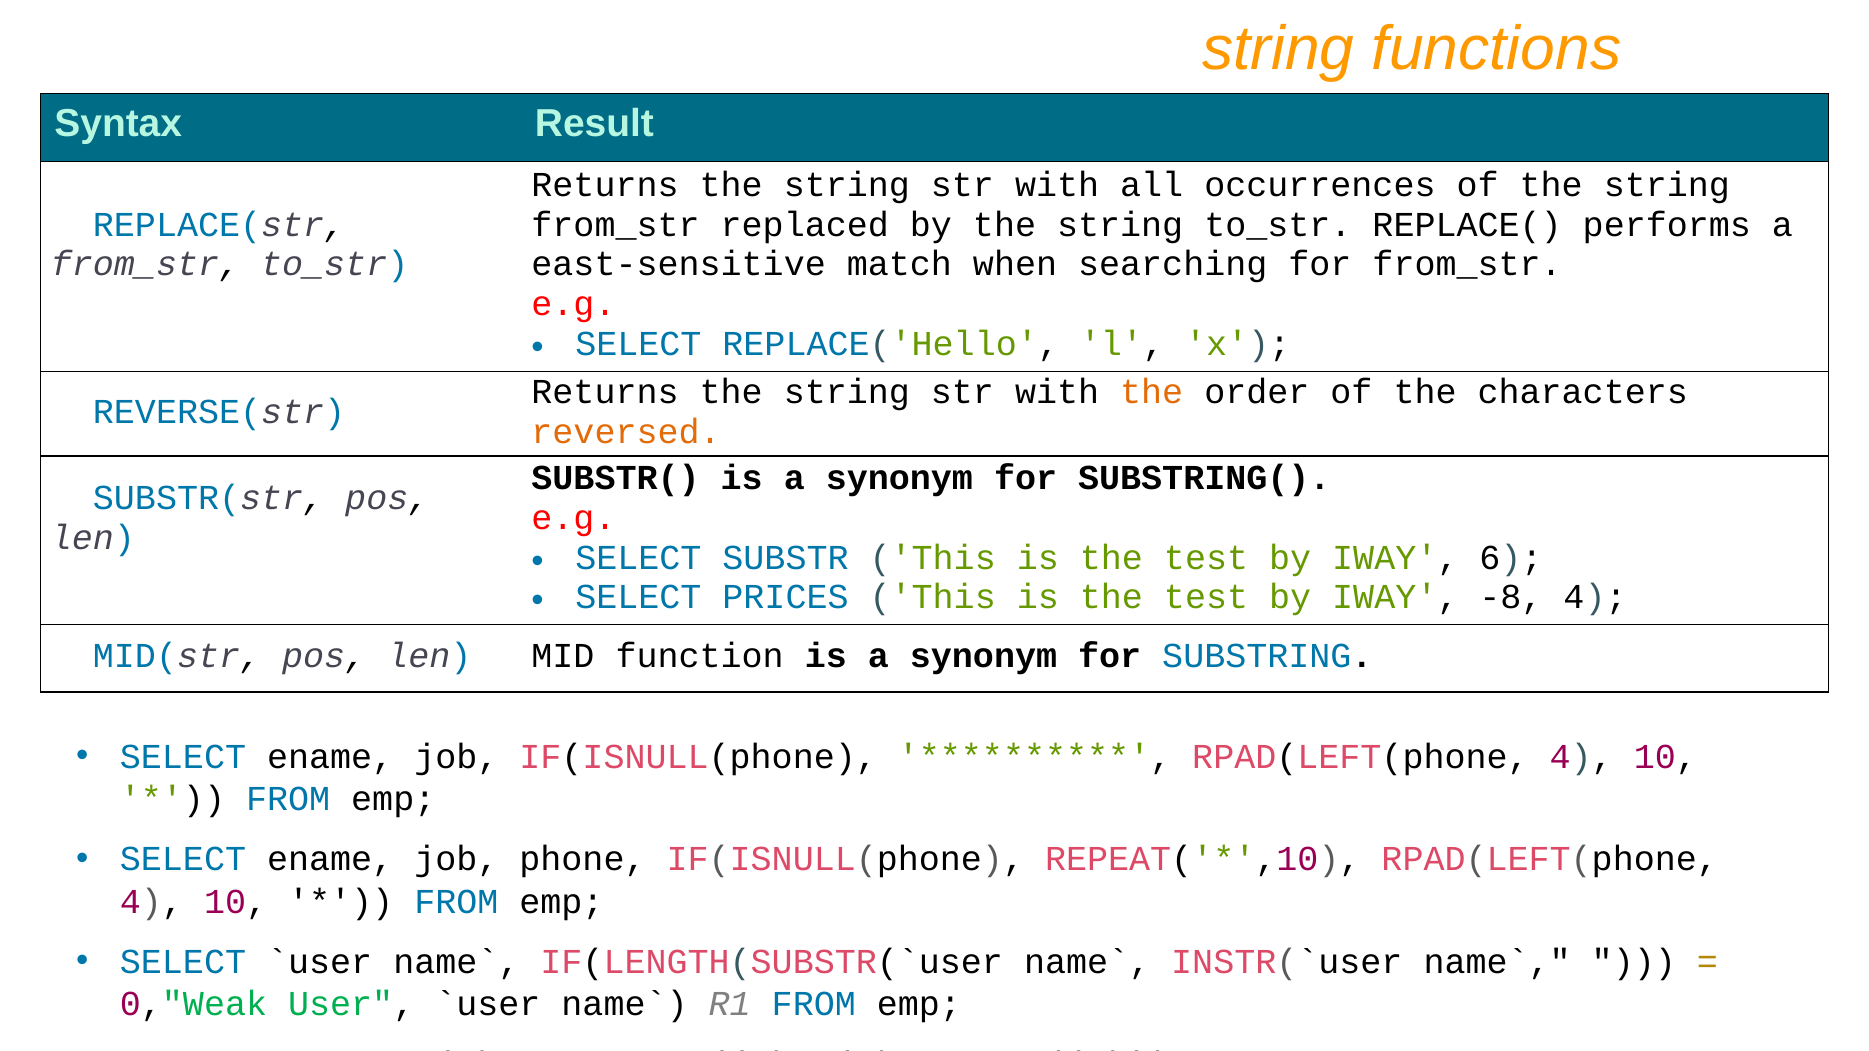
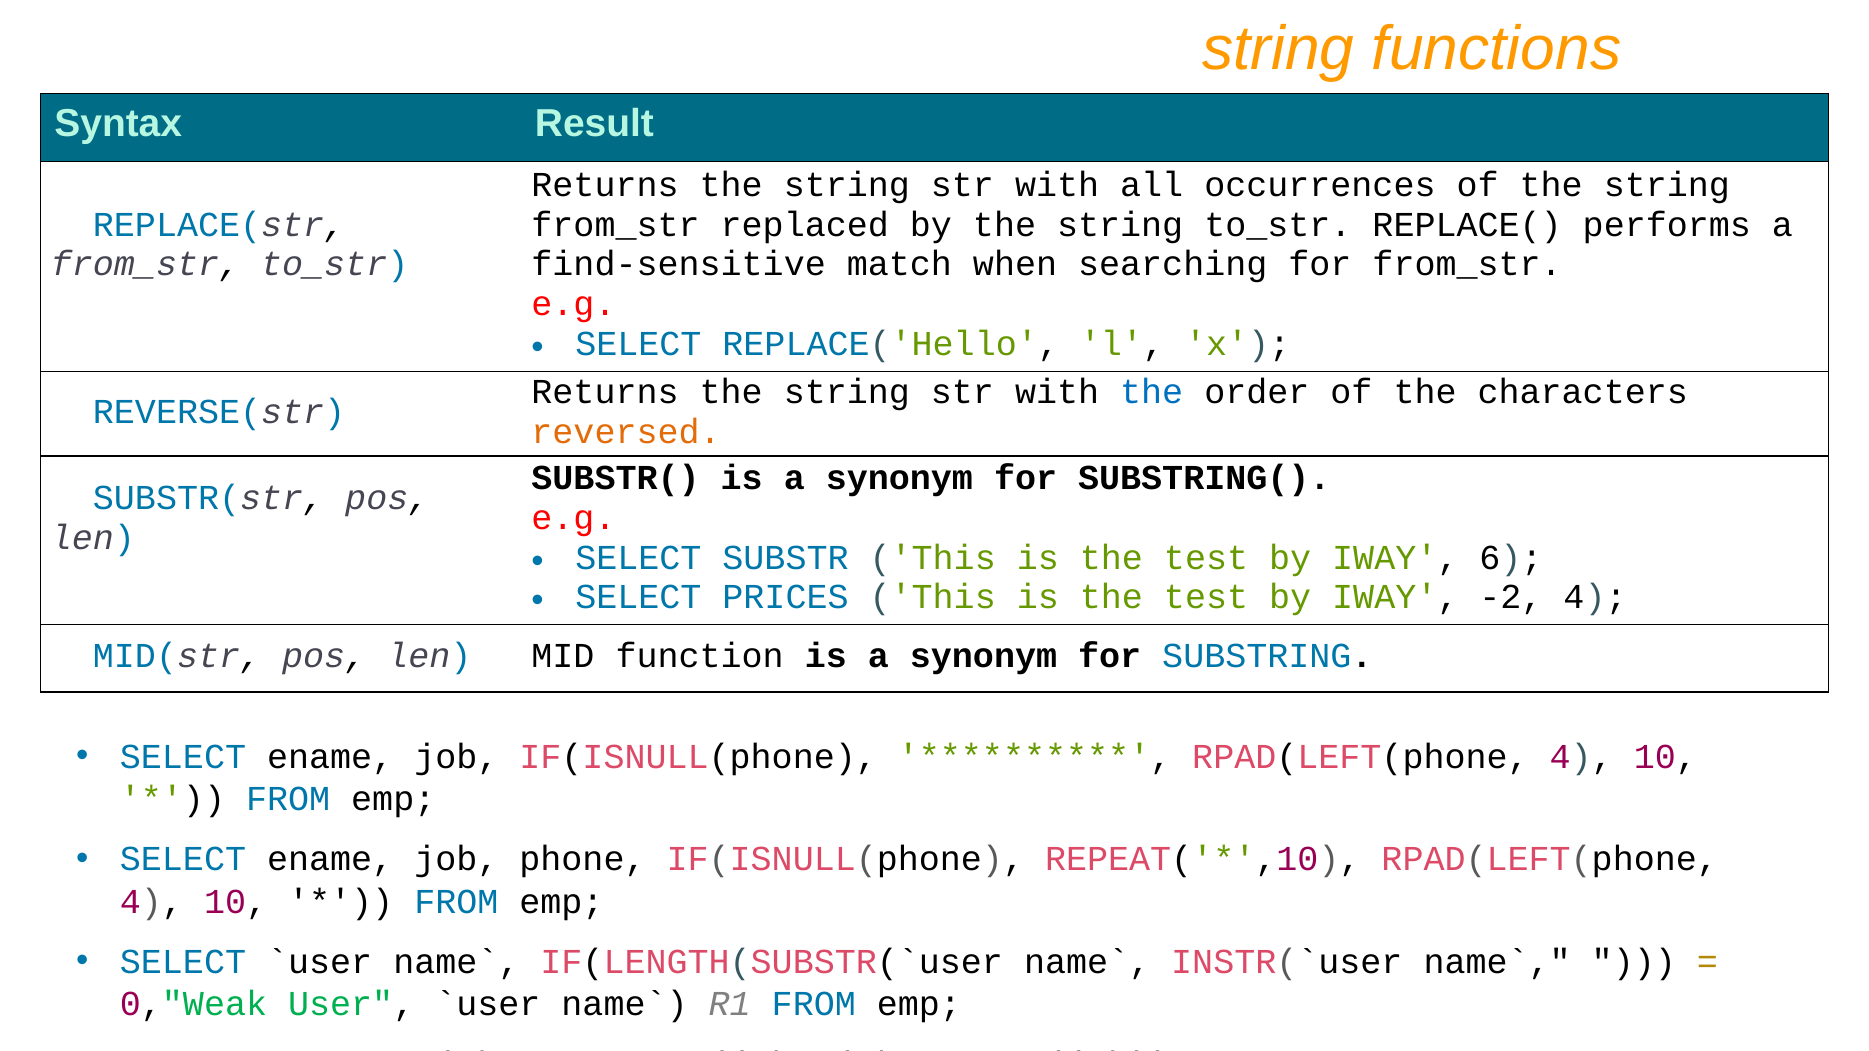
east-sensitive: east-sensitive -> find-sensitive
the at (1152, 392) colour: orange -> blue
-8: -8 -> -2
